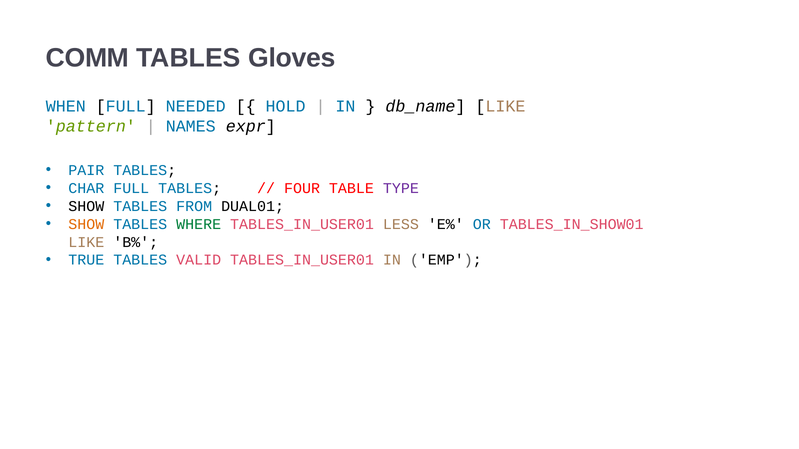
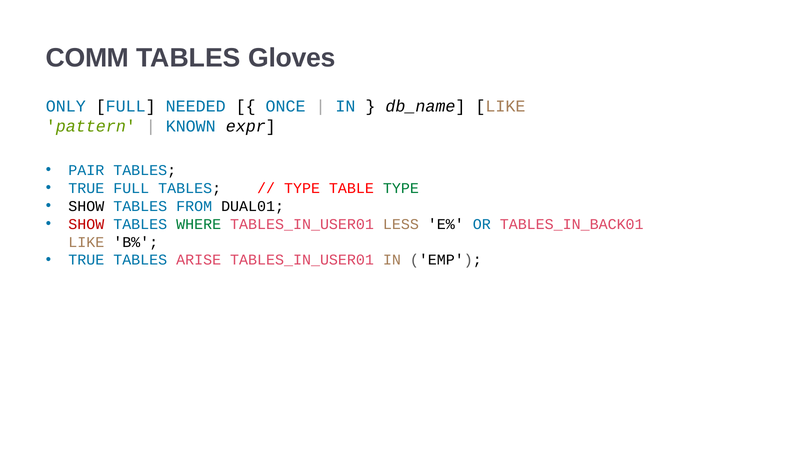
WHEN: WHEN -> ONLY
HOLD: HOLD -> ONCE
NAMES: NAMES -> KNOWN
CHAR at (86, 188): CHAR -> TRUE
FOUR at (302, 188): FOUR -> TYPE
TYPE at (401, 188) colour: purple -> green
SHOW at (86, 224) colour: orange -> red
TABLES_IN_SHOW01: TABLES_IN_SHOW01 -> TABLES_IN_BACK01
VALID: VALID -> ARISE
